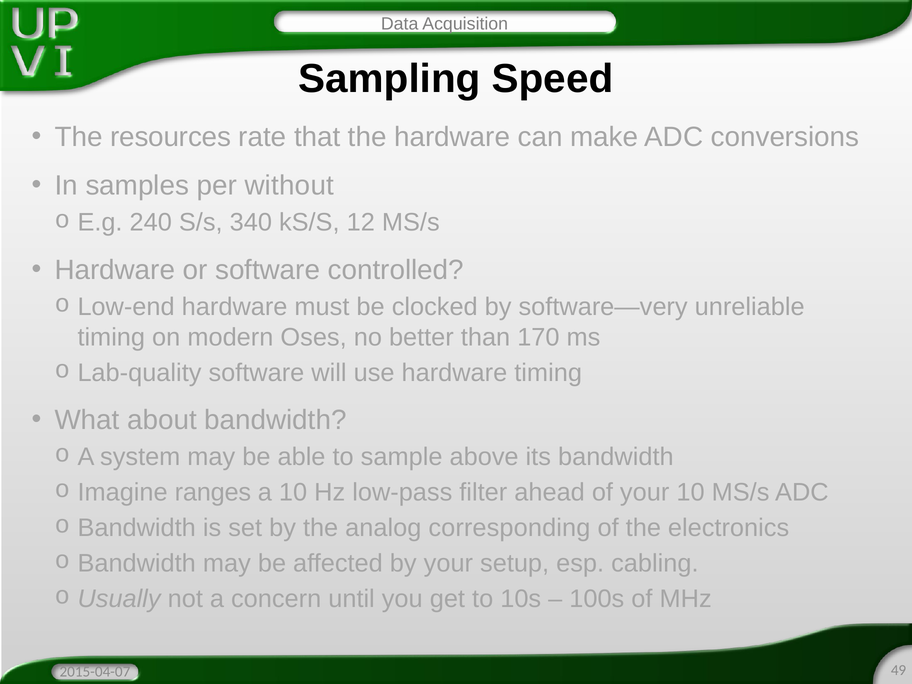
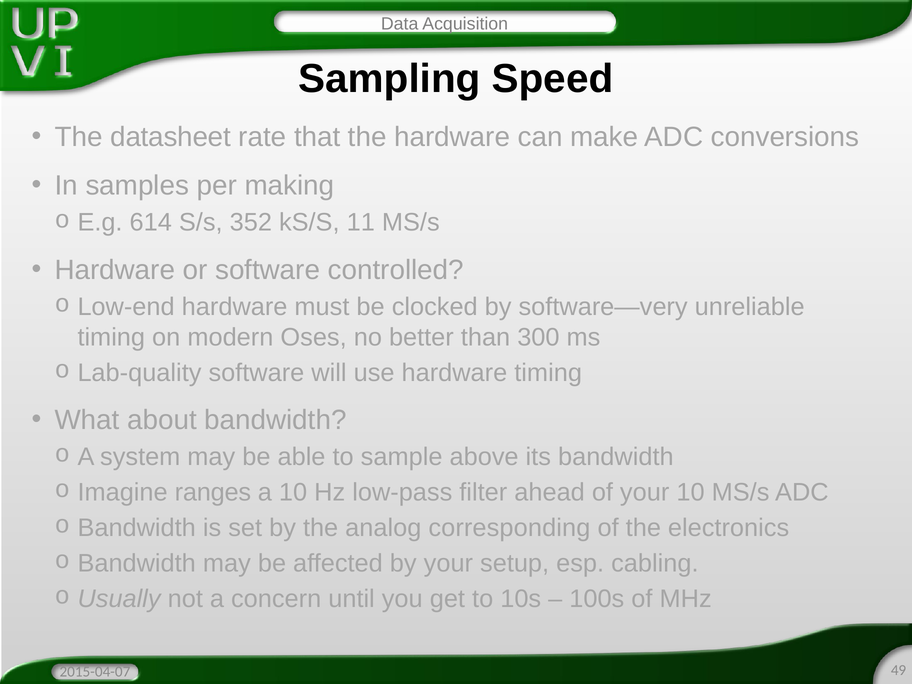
resources: resources -> datasheet
without: without -> making
240: 240 -> 614
340: 340 -> 352
12: 12 -> 11
170: 170 -> 300
